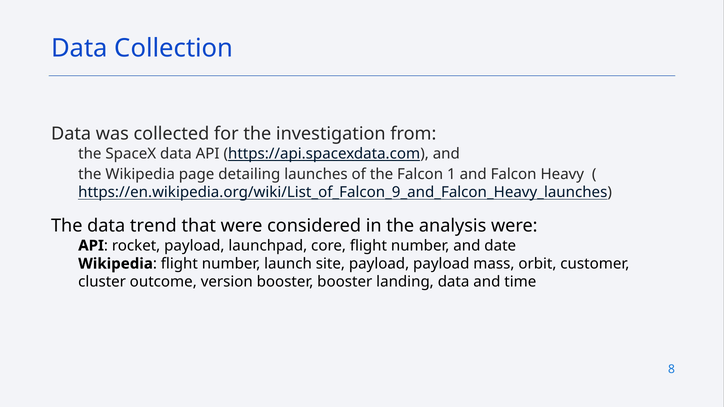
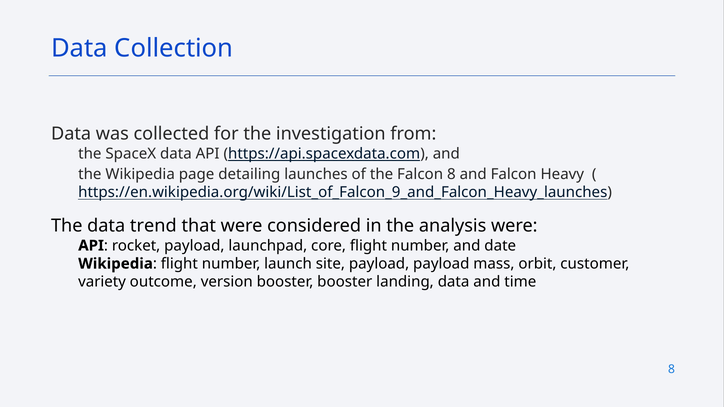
Falcon 1: 1 -> 8
cluster: cluster -> variety
